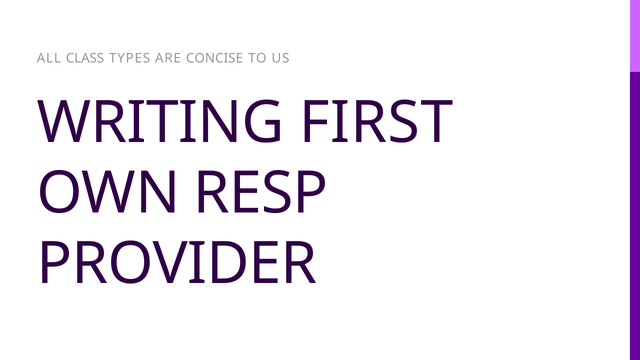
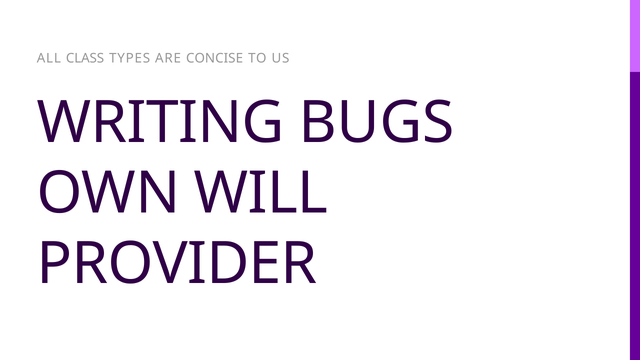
FIRST: FIRST -> BUGS
RESP: RESP -> WILL
